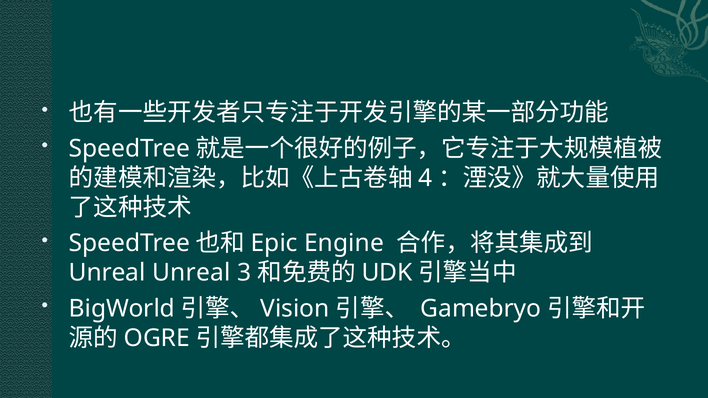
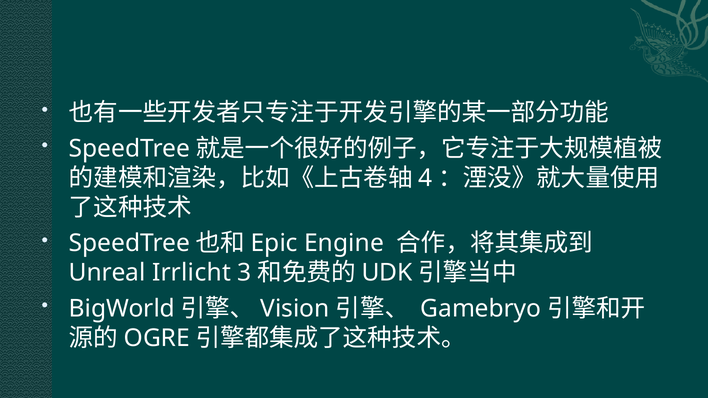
Unreal at (191, 273): Unreal -> Irrlicht
